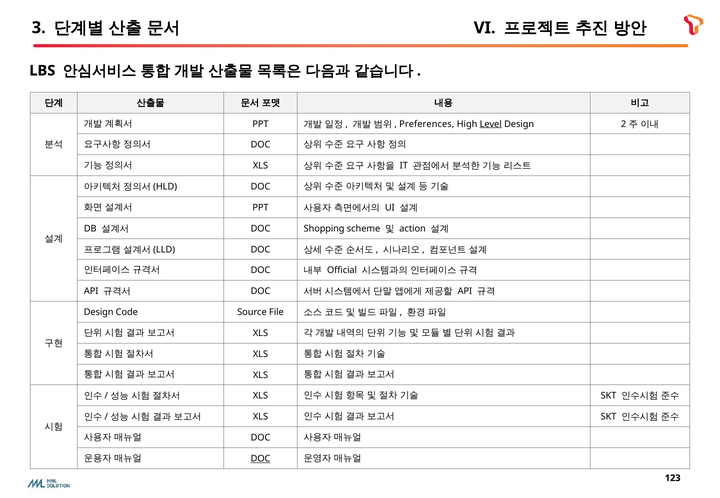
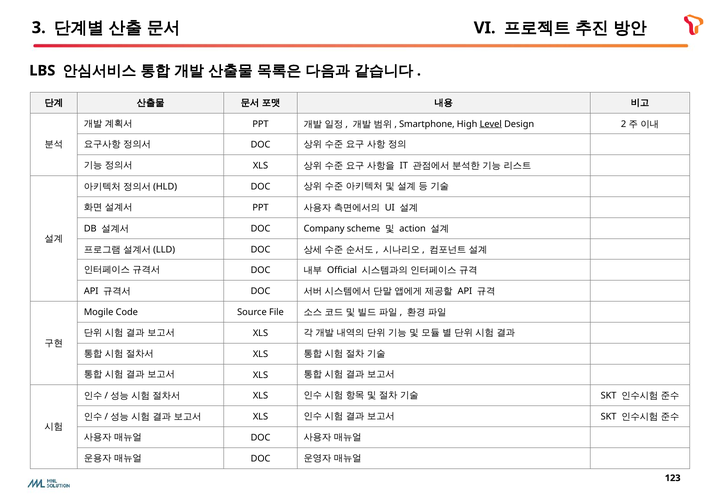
Preferences: Preferences -> Smartphone
Shopping: Shopping -> Company
Design at (99, 313): Design -> Mogile
DOC at (261, 459) underline: present -> none
